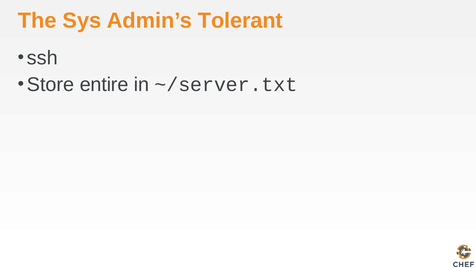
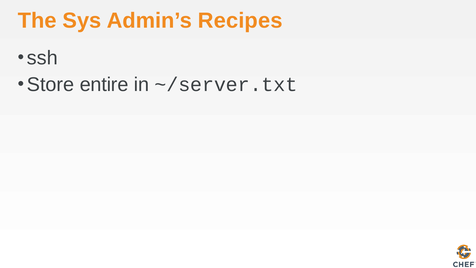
Tolerant: Tolerant -> Recipes
